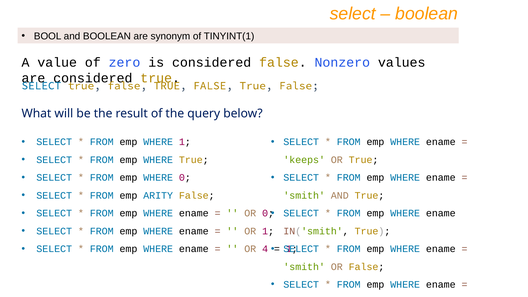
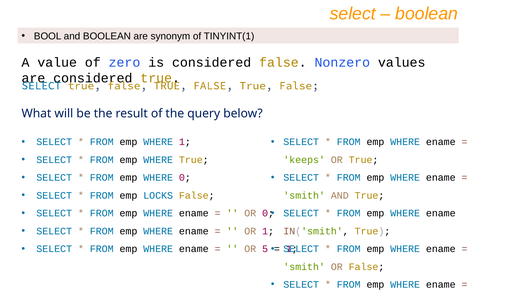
ARITY: ARITY -> LOCKS
4: 4 -> 5
